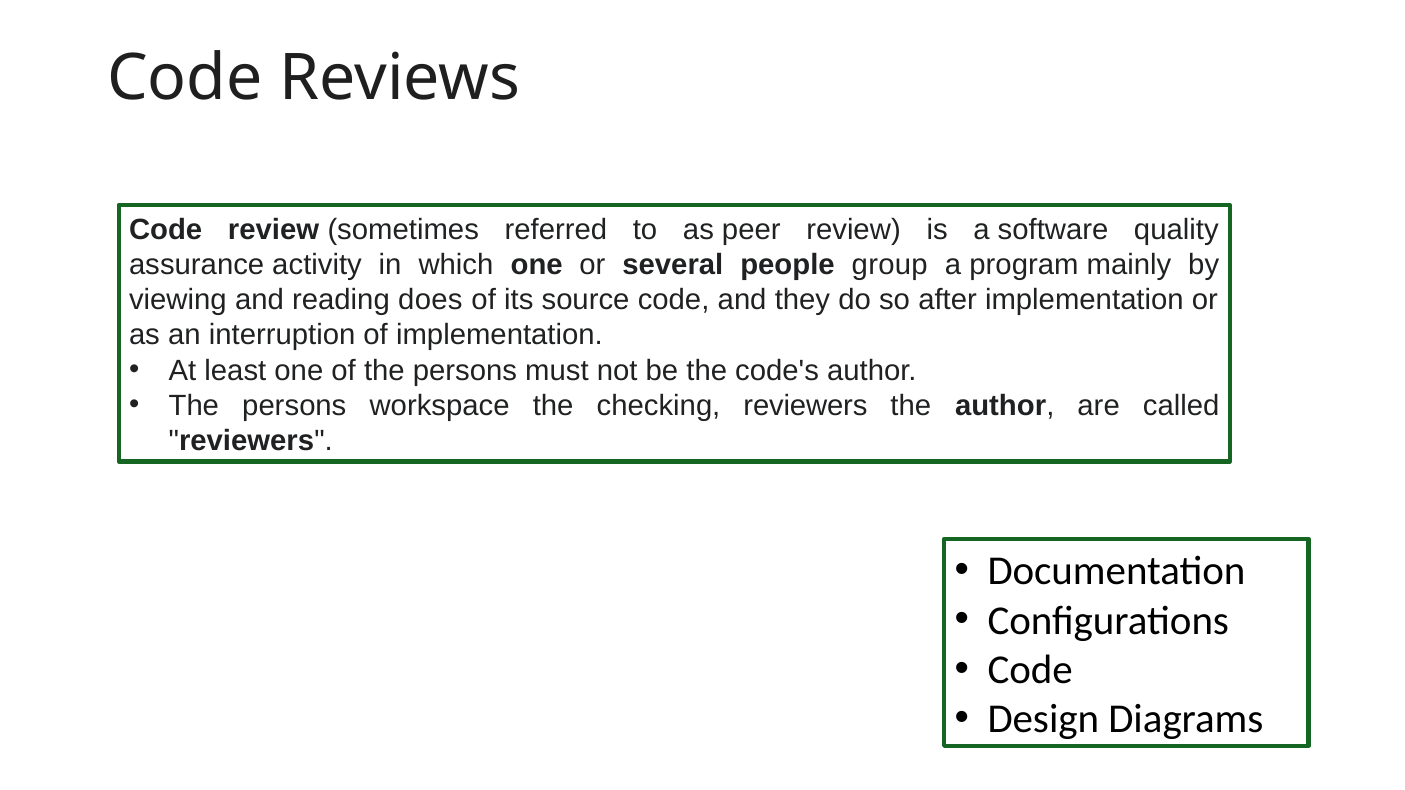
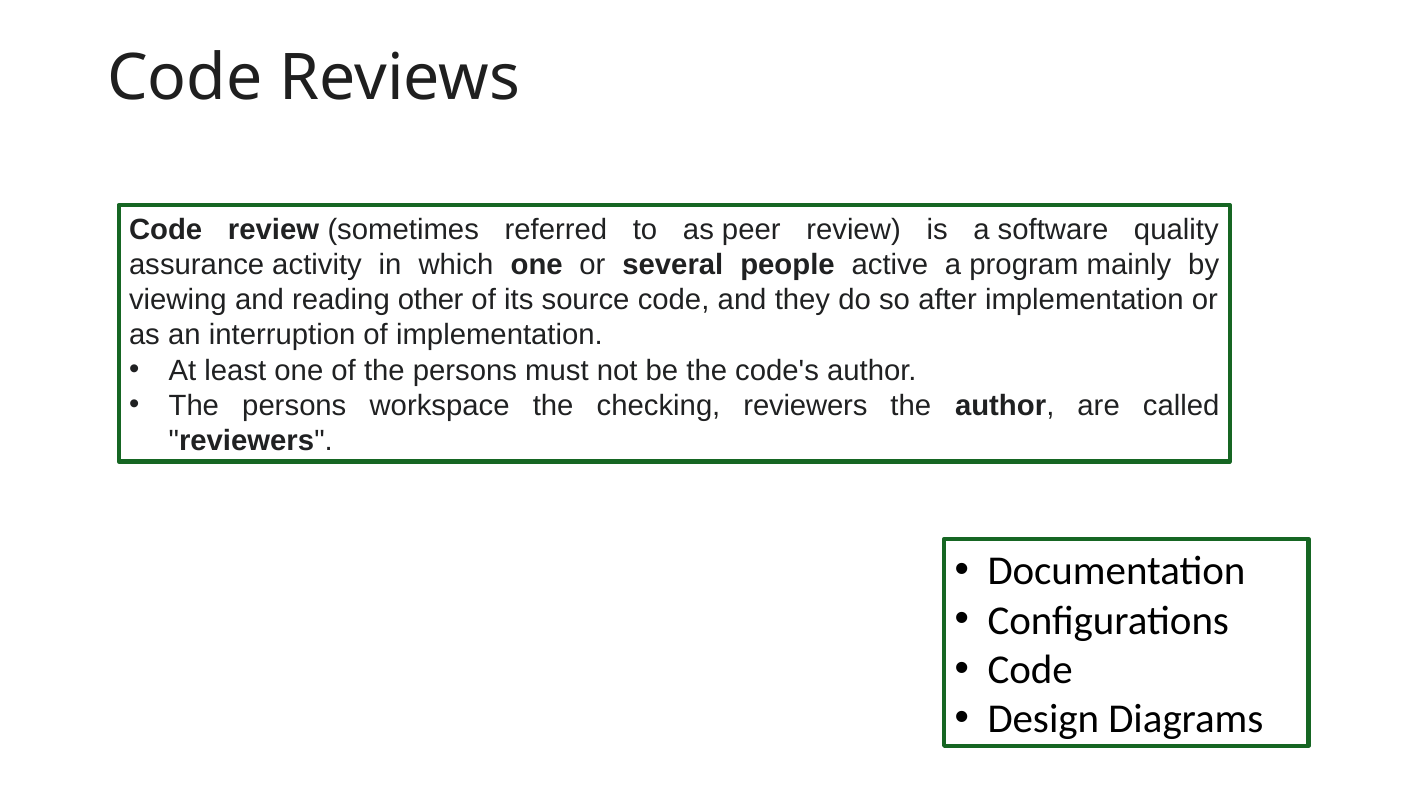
group: group -> active
does: does -> other
